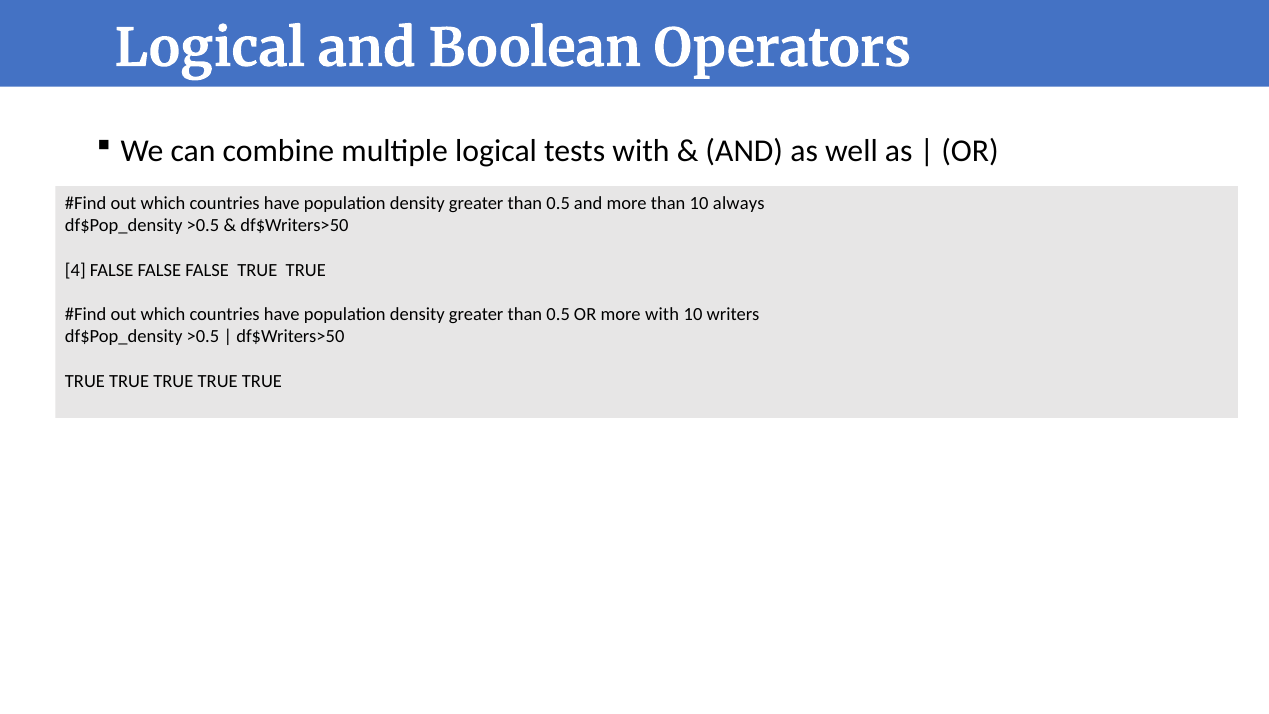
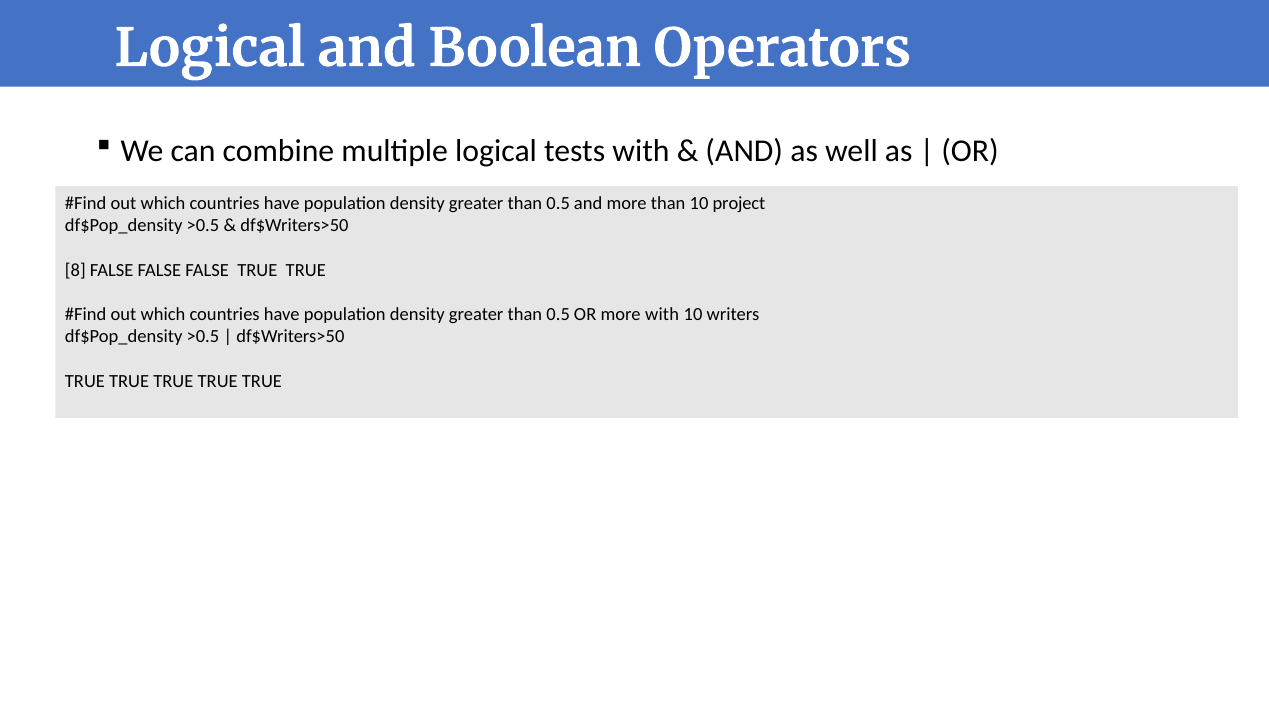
always: always -> project
4: 4 -> 8
